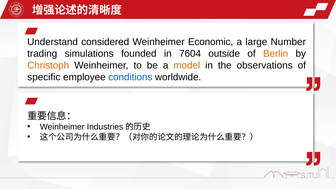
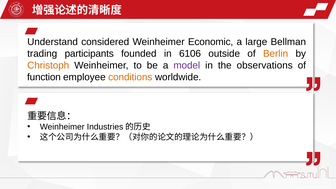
Number: Number -> Bellman
simulations: simulations -> participants
7604: 7604 -> 6106
model colour: orange -> purple
specific: specific -> function
conditions colour: blue -> orange
